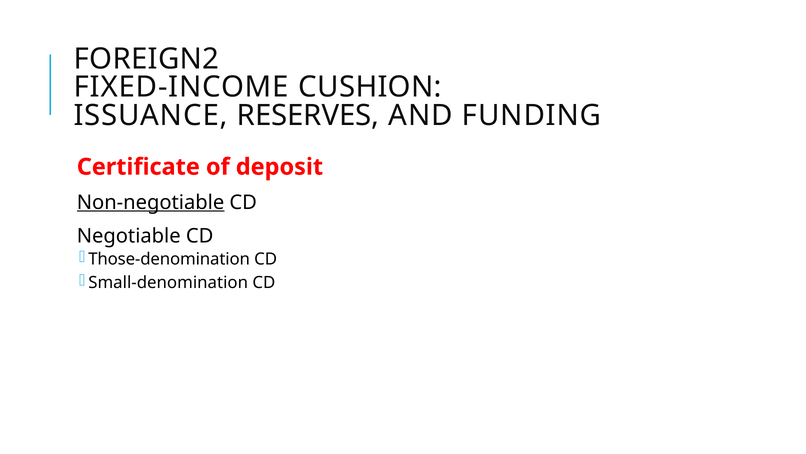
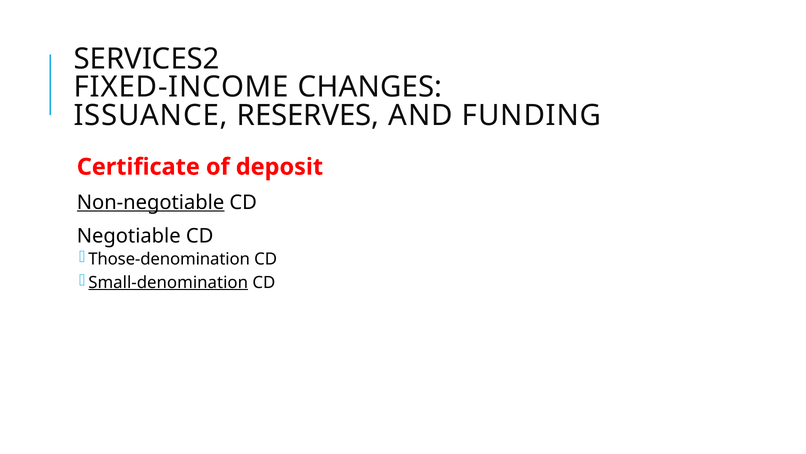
FOREIGN2: FOREIGN2 -> SERVICES2
CUSHION: CUSHION -> CHANGES
Small-denomination underline: none -> present
